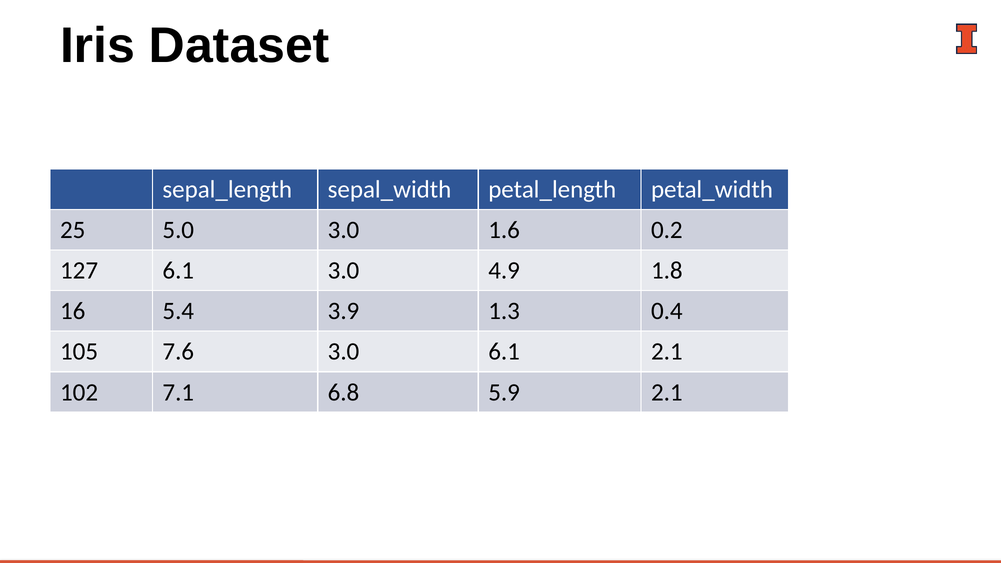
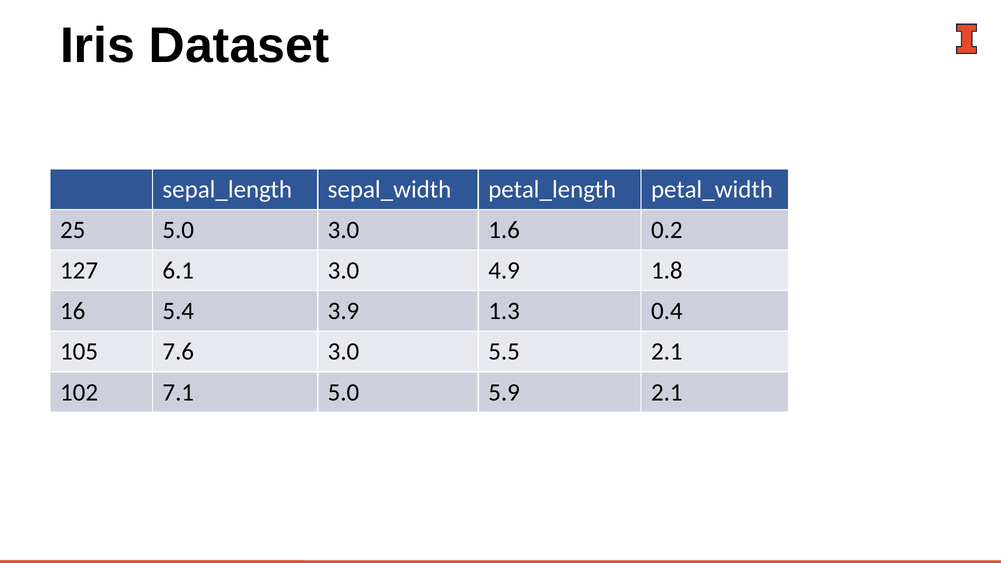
3.0 6.1: 6.1 -> 5.5
7.1 6.8: 6.8 -> 5.0
